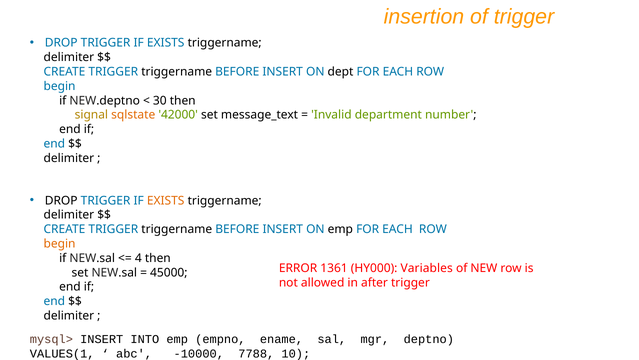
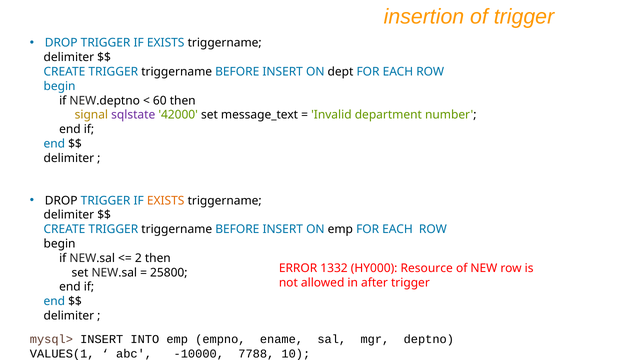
30: 30 -> 60
sqlstate colour: orange -> purple
begin at (60, 243) colour: orange -> black
4: 4 -> 2
1361: 1361 -> 1332
Variables: Variables -> Resource
45000: 45000 -> 25800
